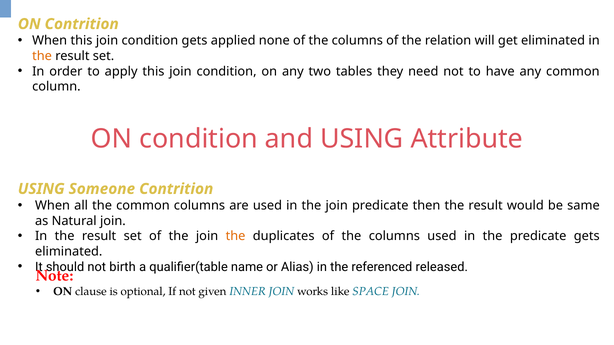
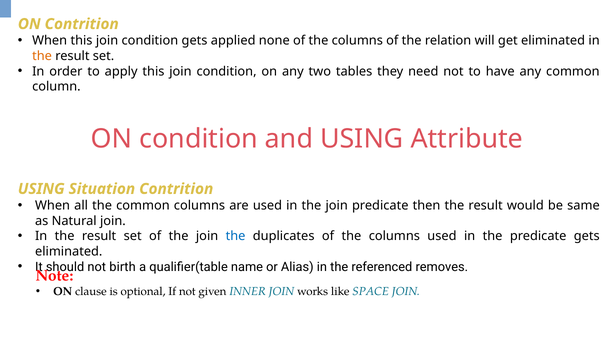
Someone: Someone -> Situation
the at (236, 237) colour: orange -> blue
released: released -> removes
